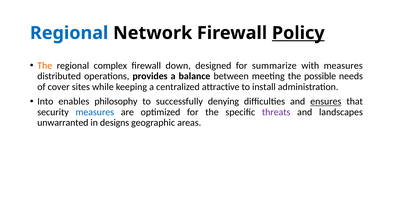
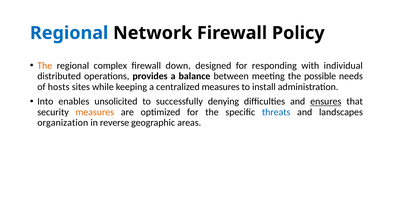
Policy underline: present -> none
summarize: summarize -> responding
with measures: measures -> individual
cover: cover -> hosts
centralized attractive: attractive -> measures
philosophy: philosophy -> unsolicited
measures at (95, 112) colour: blue -> orange
threats colour: purple -> blue
unwarranted: unwarranted -> organization
designs: designs -> reverse
